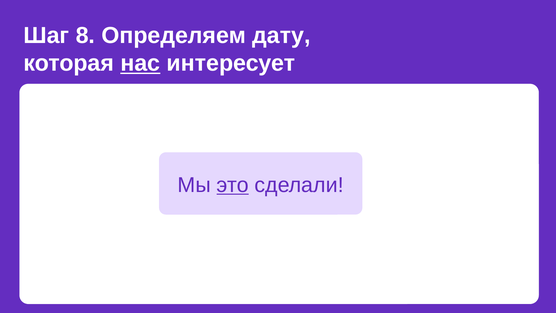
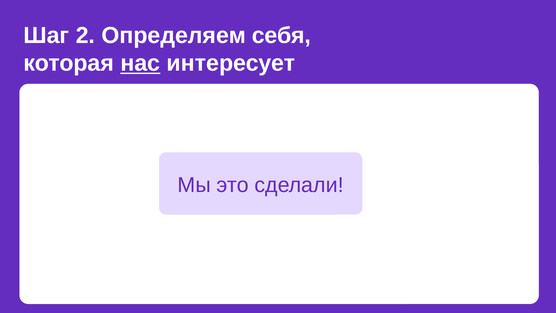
8: 8 -> 2
дату: дату -> себя
это underline: present -> none
